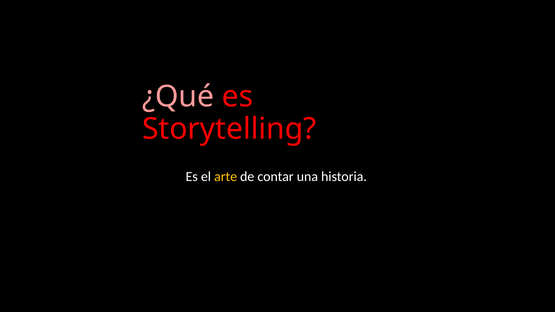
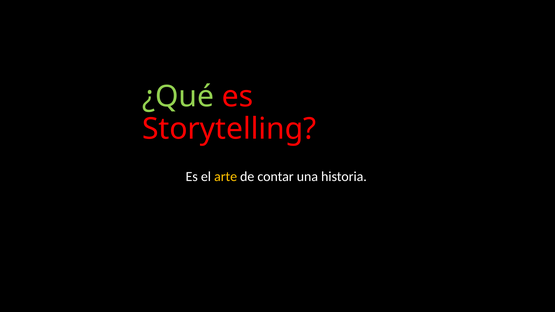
¿Qué colour: pink -> light green
